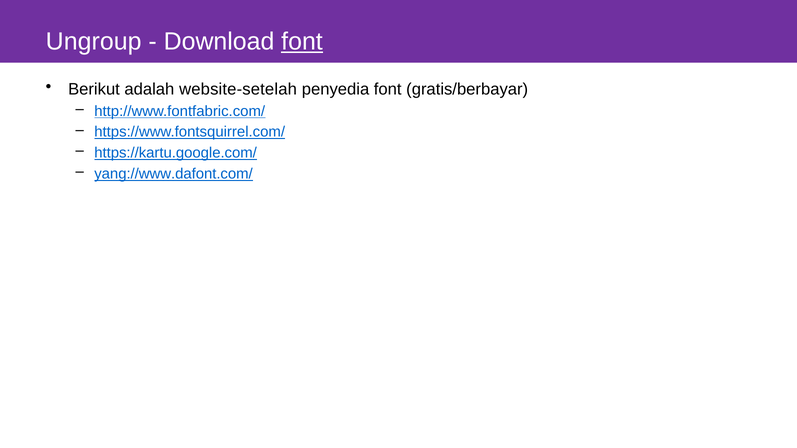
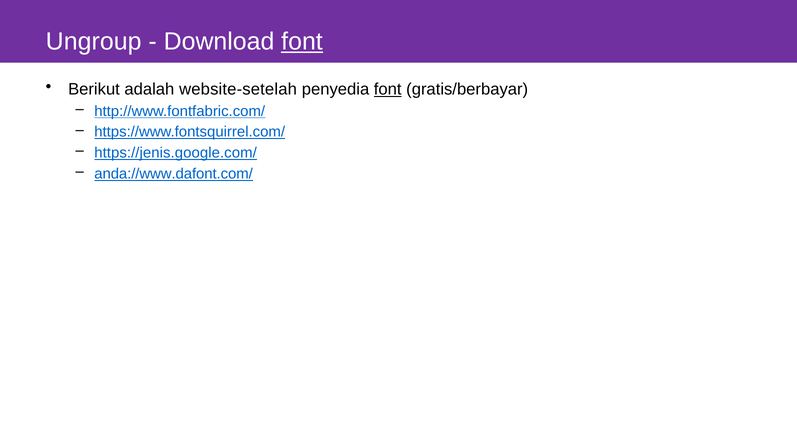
font at (388, 89) underline: none -> present
https://kartu.google.com/: https://kartu.google.com/ -> https://jenis.google.com/
yang://www.dafont.com/: yang://www.dafont.com/ -> anda://www.dafont.com/
